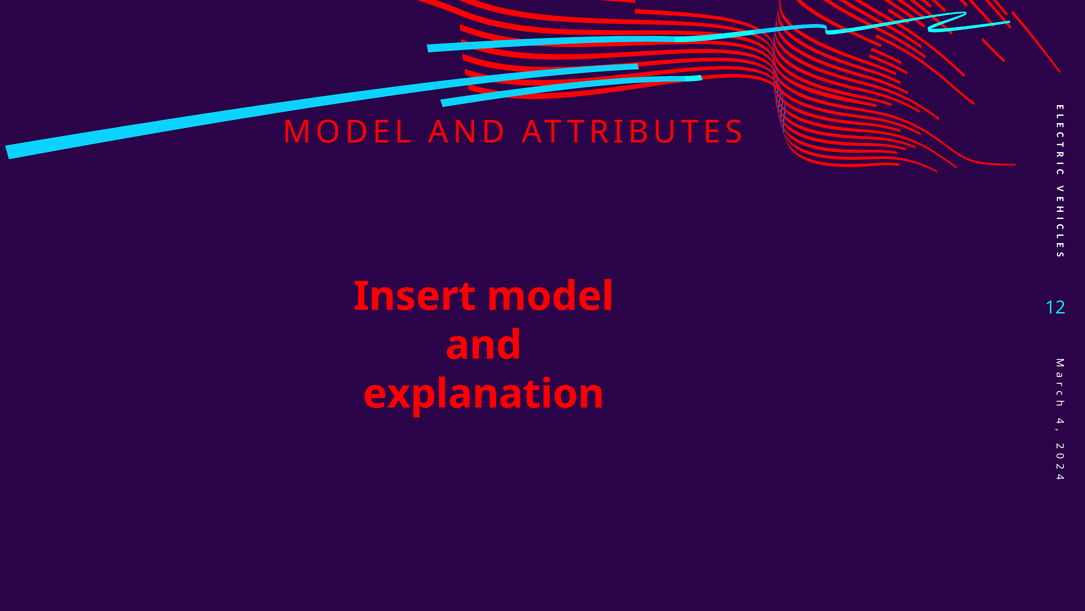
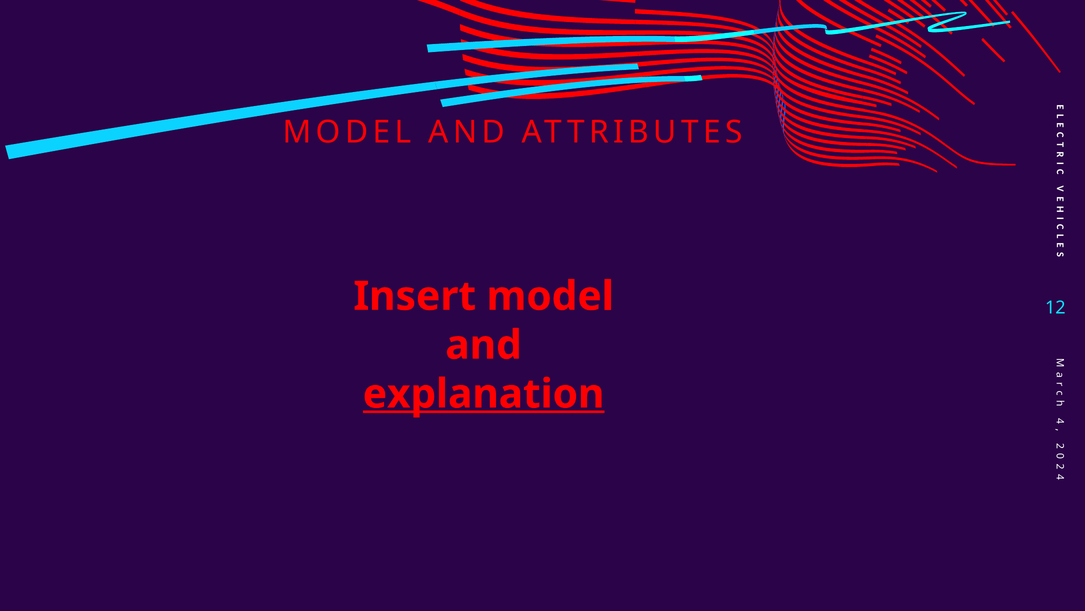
explanation underline: none -> present
